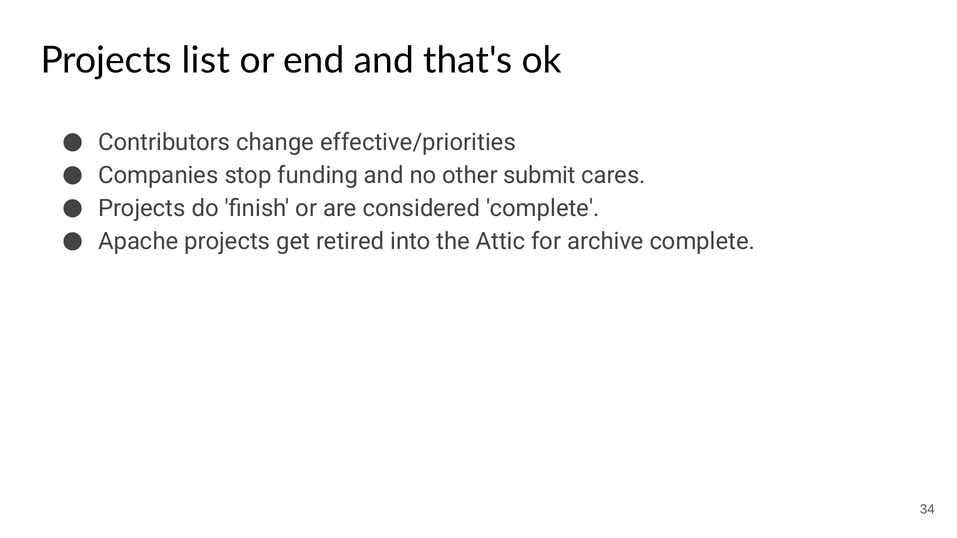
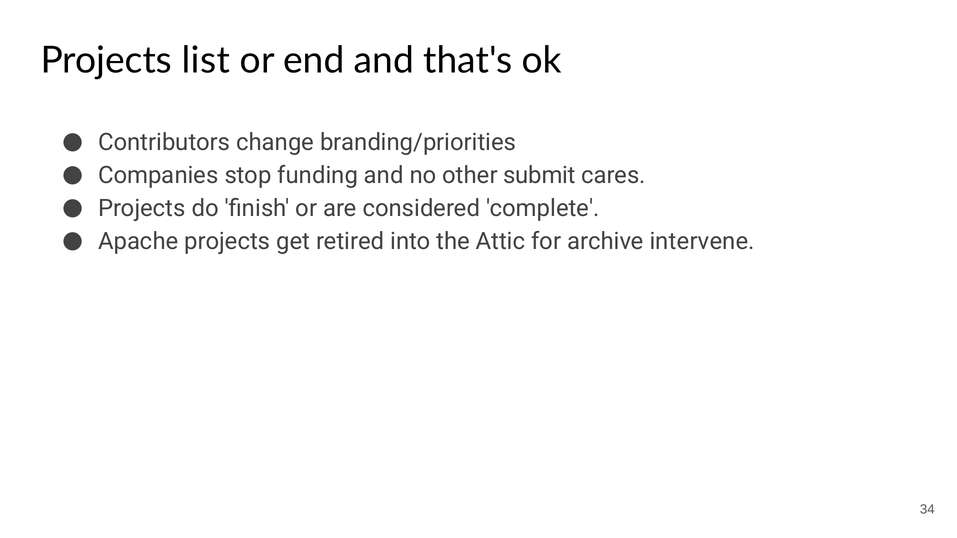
effective/priorities: effective/priorities -> branding/priorities
archive complete: complete -> intervene
